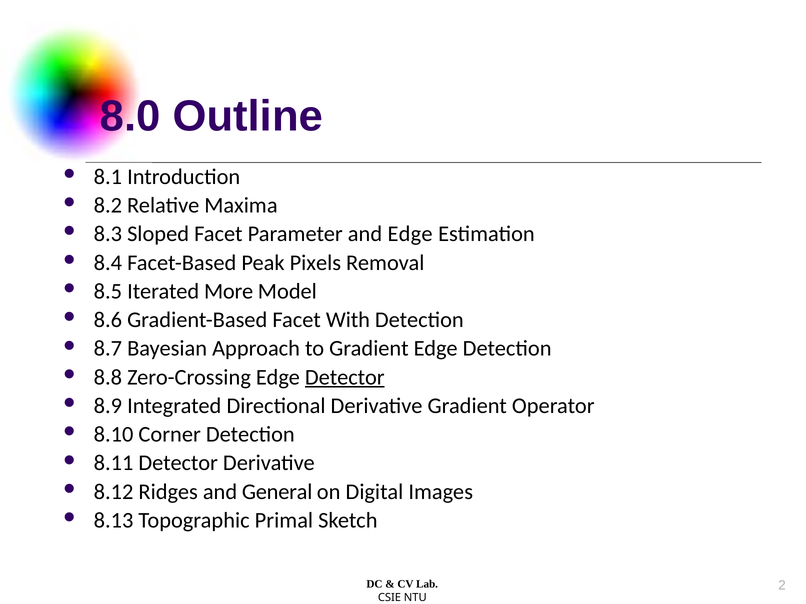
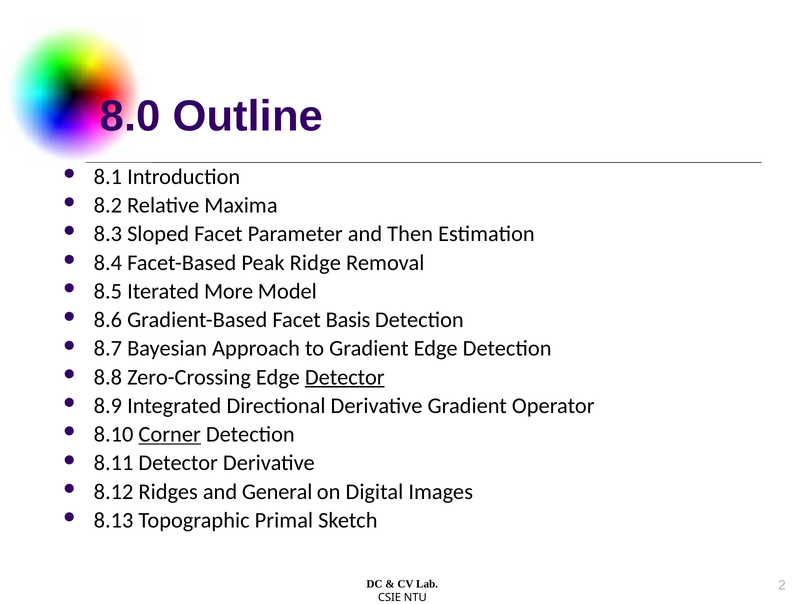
and Edge: Edge -> Then
Pixels: Pixels -> Ridge
With: With -> Basis
Corner underline: none -> present
